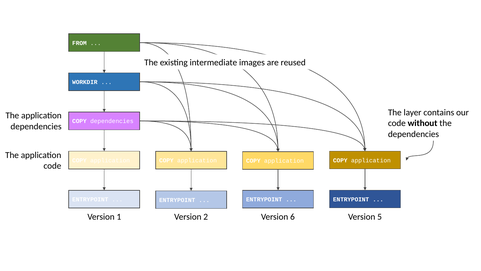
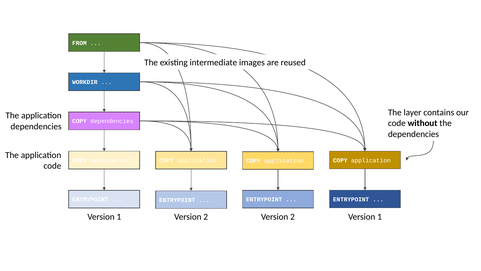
2 Version 6: 6 -> 2
5 at (380, 216): 5 -> 1
